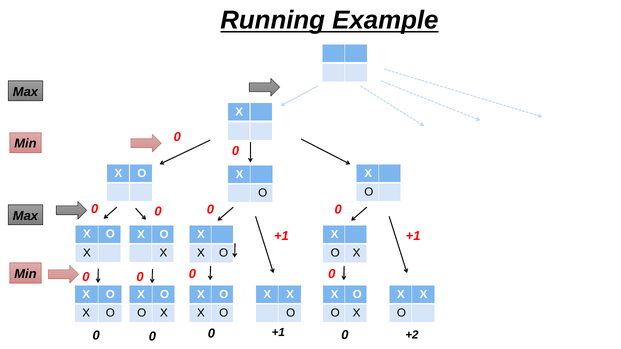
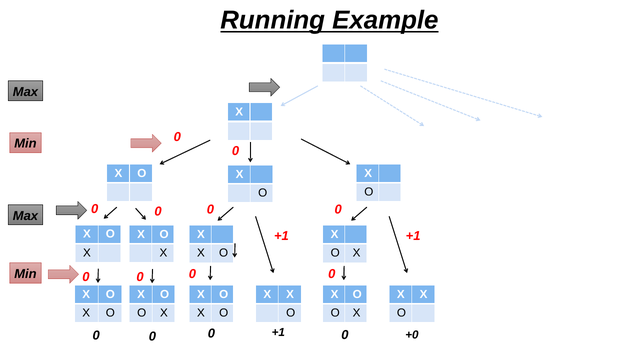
+2: +2 -> +0
